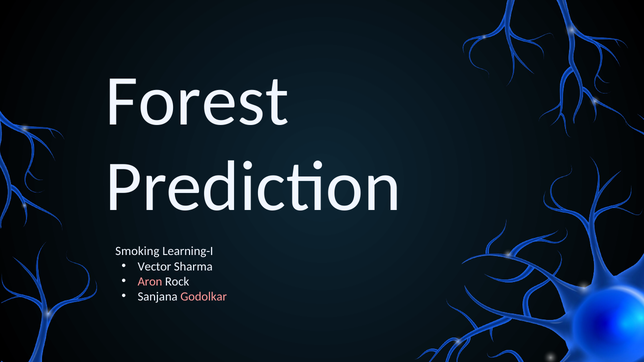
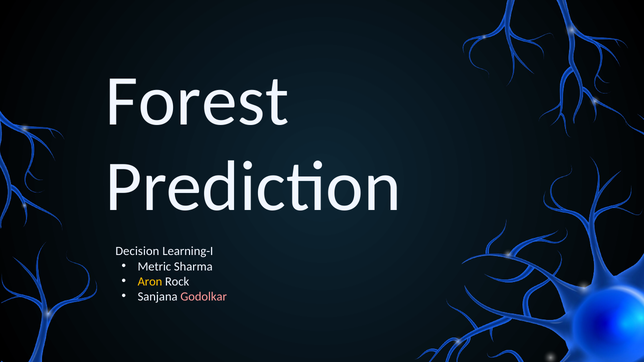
Smoking: Smoking -> Decision
Vector: Vector -> Metric
Aron colour: pink -> yellow
